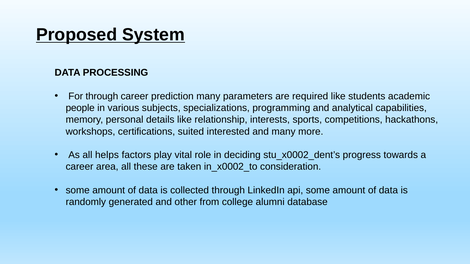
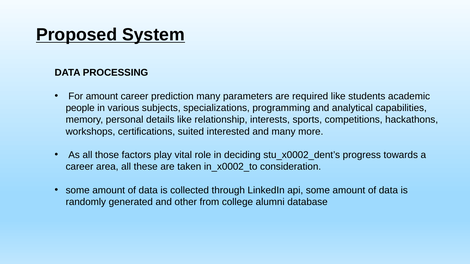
For through: through -> amount
helps: helps -> those
